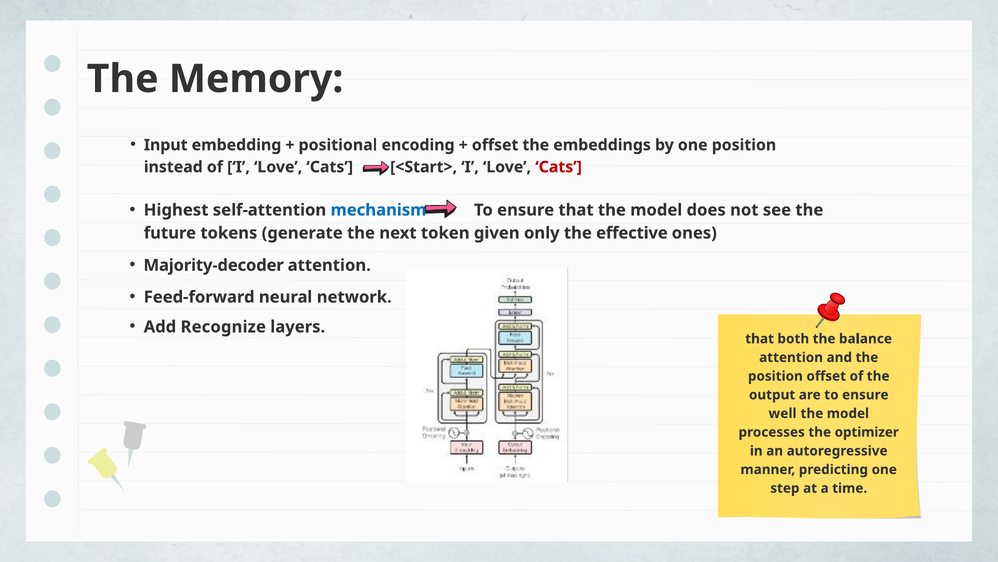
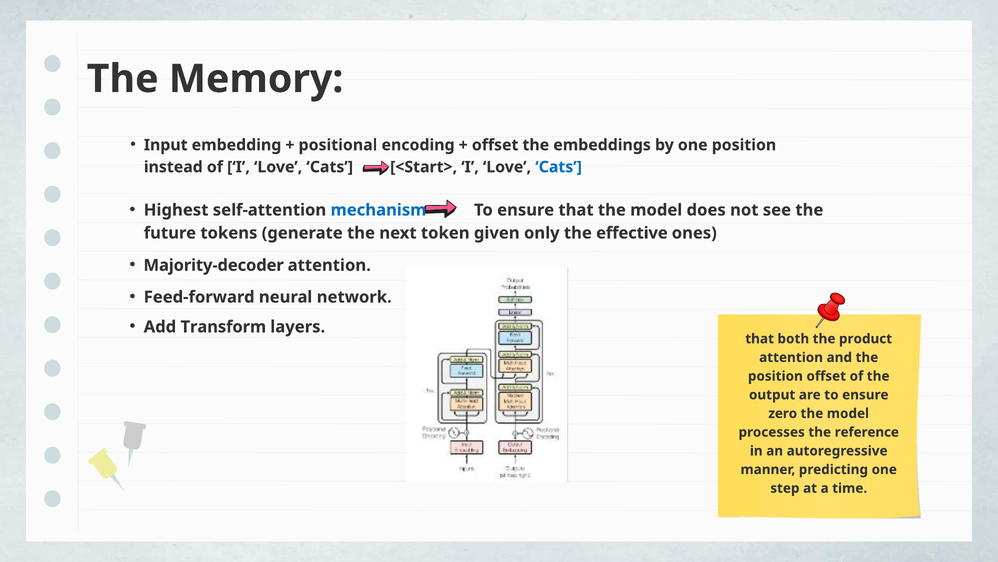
Cats at (559, 167) colour: red -> blue
Recognize: Recognize -> Transform
balance: balance -> product
well: well -> zero
optimizer: optimizer -> reference
